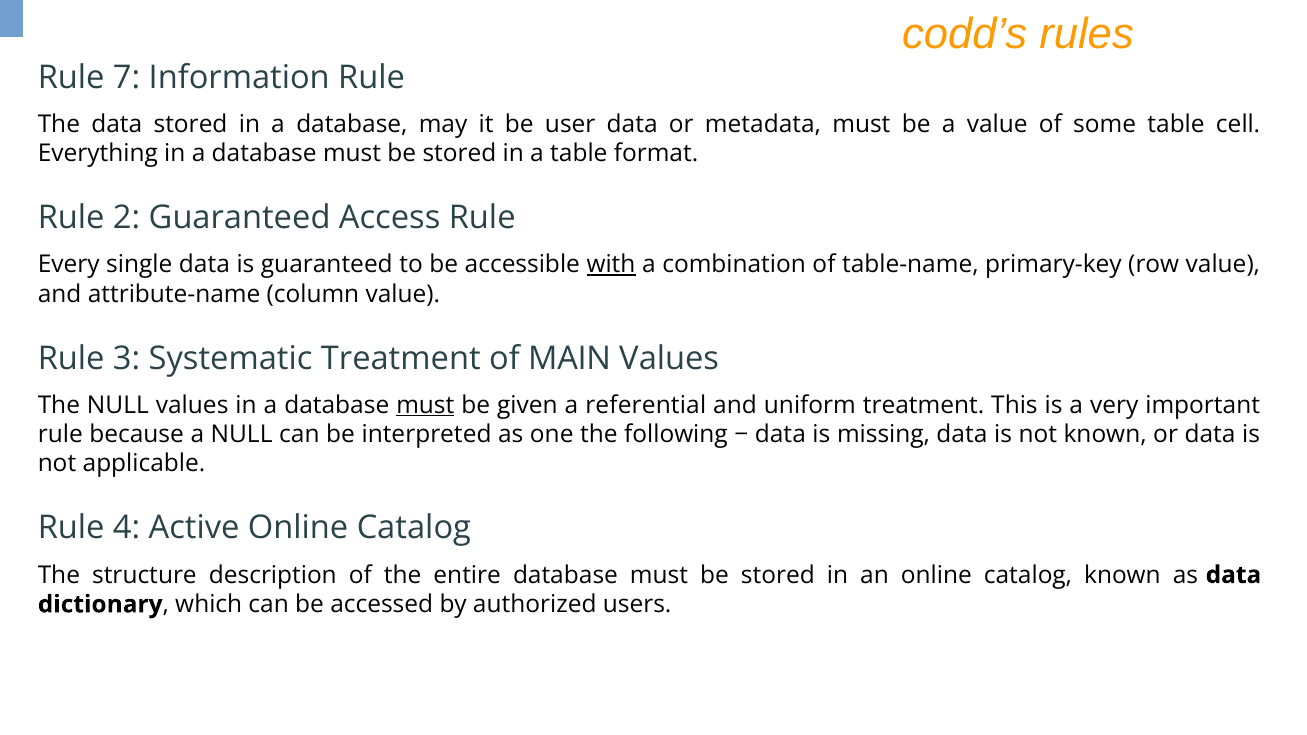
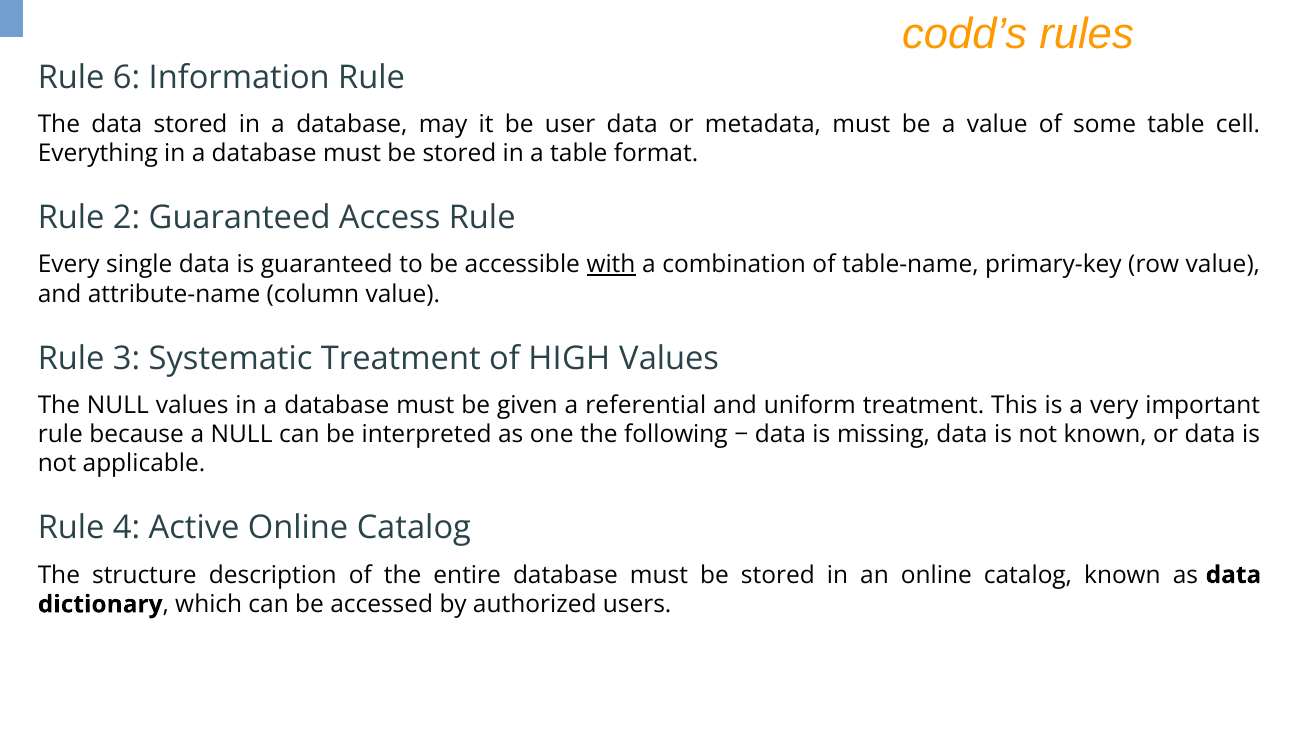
7: 7 -> 6
MAIN: MAIN -> HIGH
must at (425, 405) underline: present -> none
